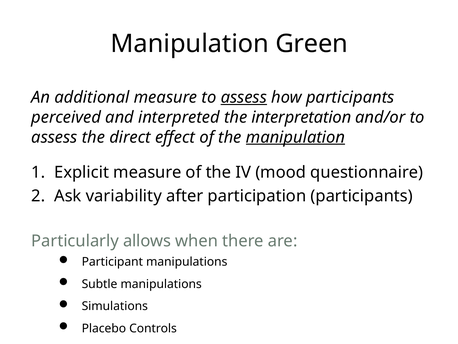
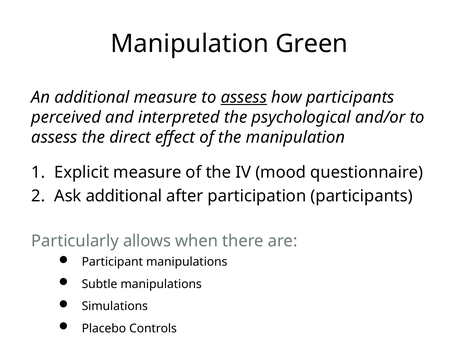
interpretation: interpretation -> psychological
manipulation at (295, 137) underline: present -> none
Ask variability: variability -> additional
